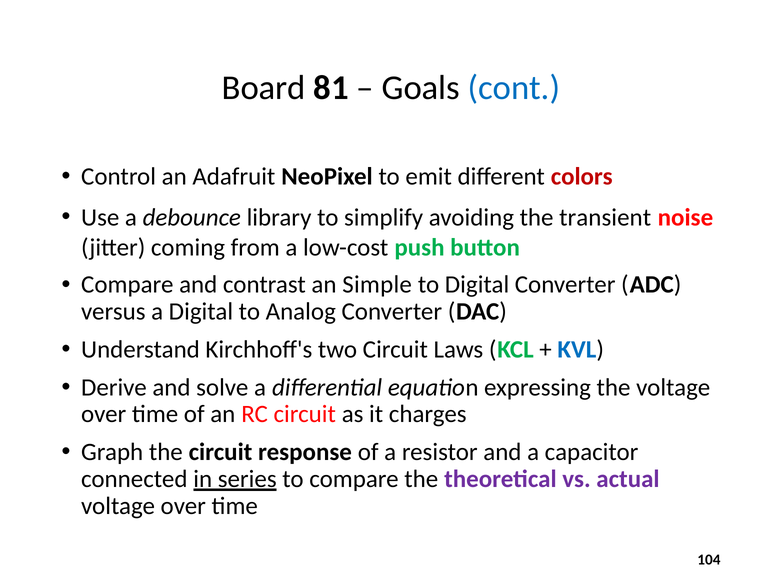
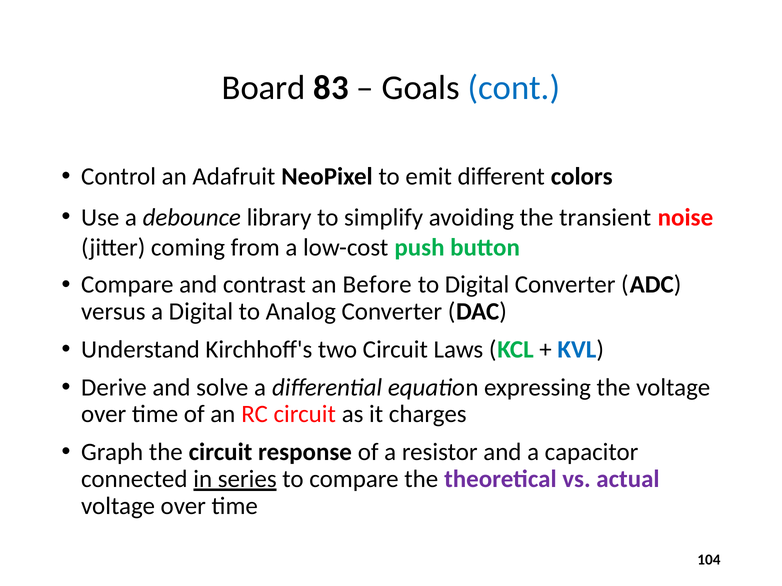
81: 81 -> 83
colors colour: red -> black
Simple: Simple -> Before
